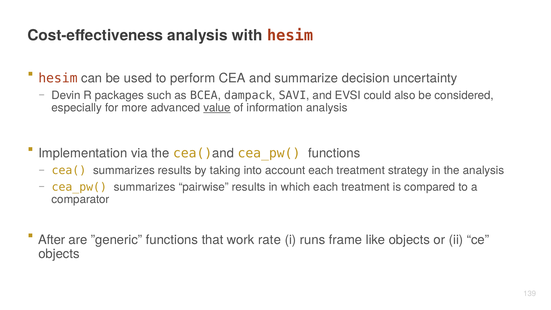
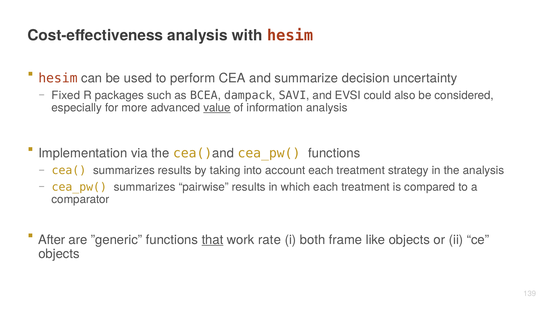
Devin: Devin -> Fixed
that underline: none -> present
runs: runs -> both
